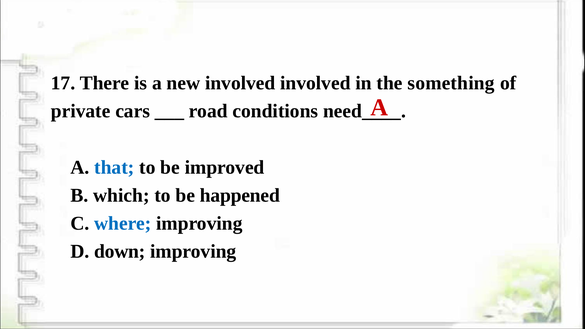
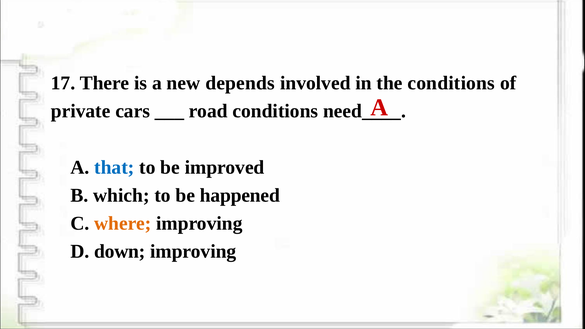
new involved: involved -> depends
the something: something -> conditions
where colour: blue -> orange
